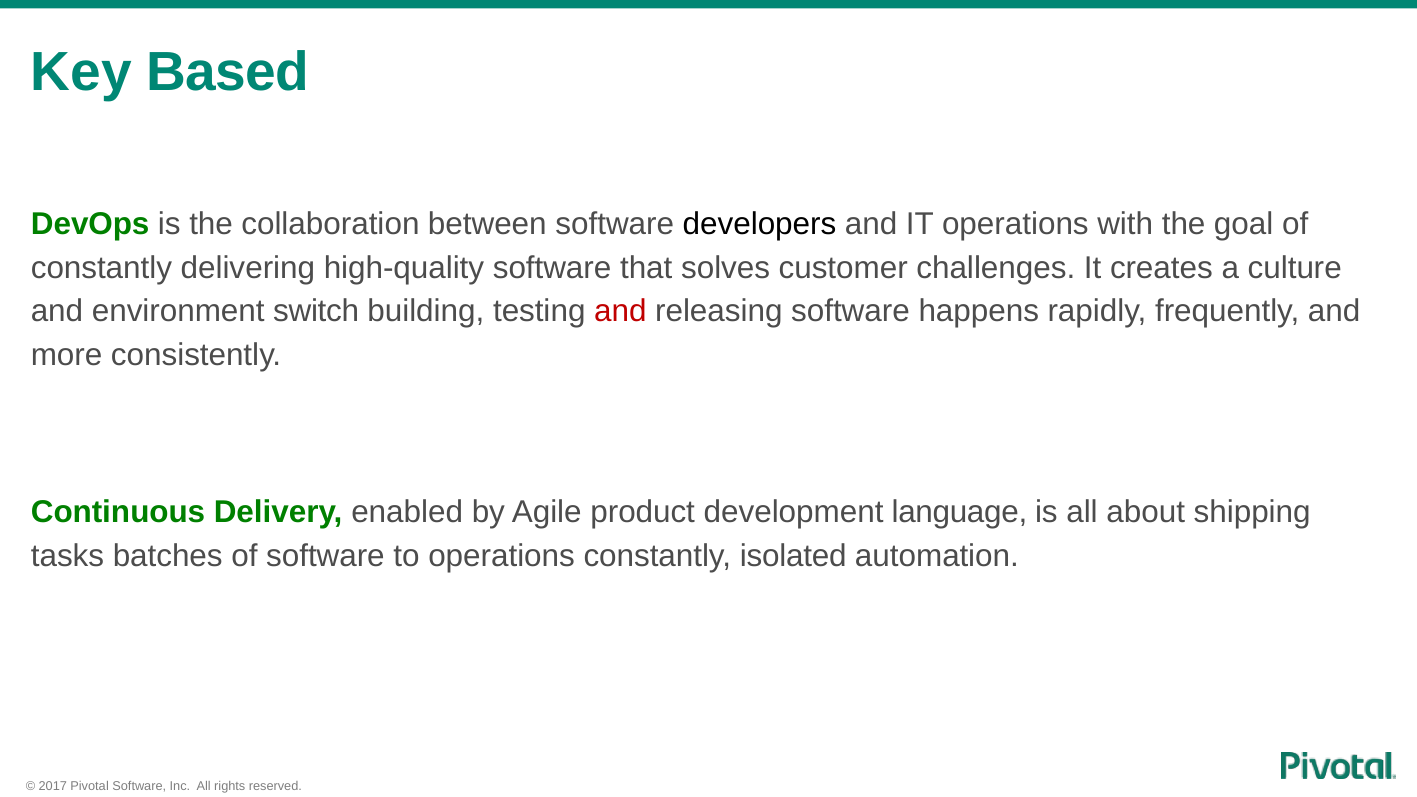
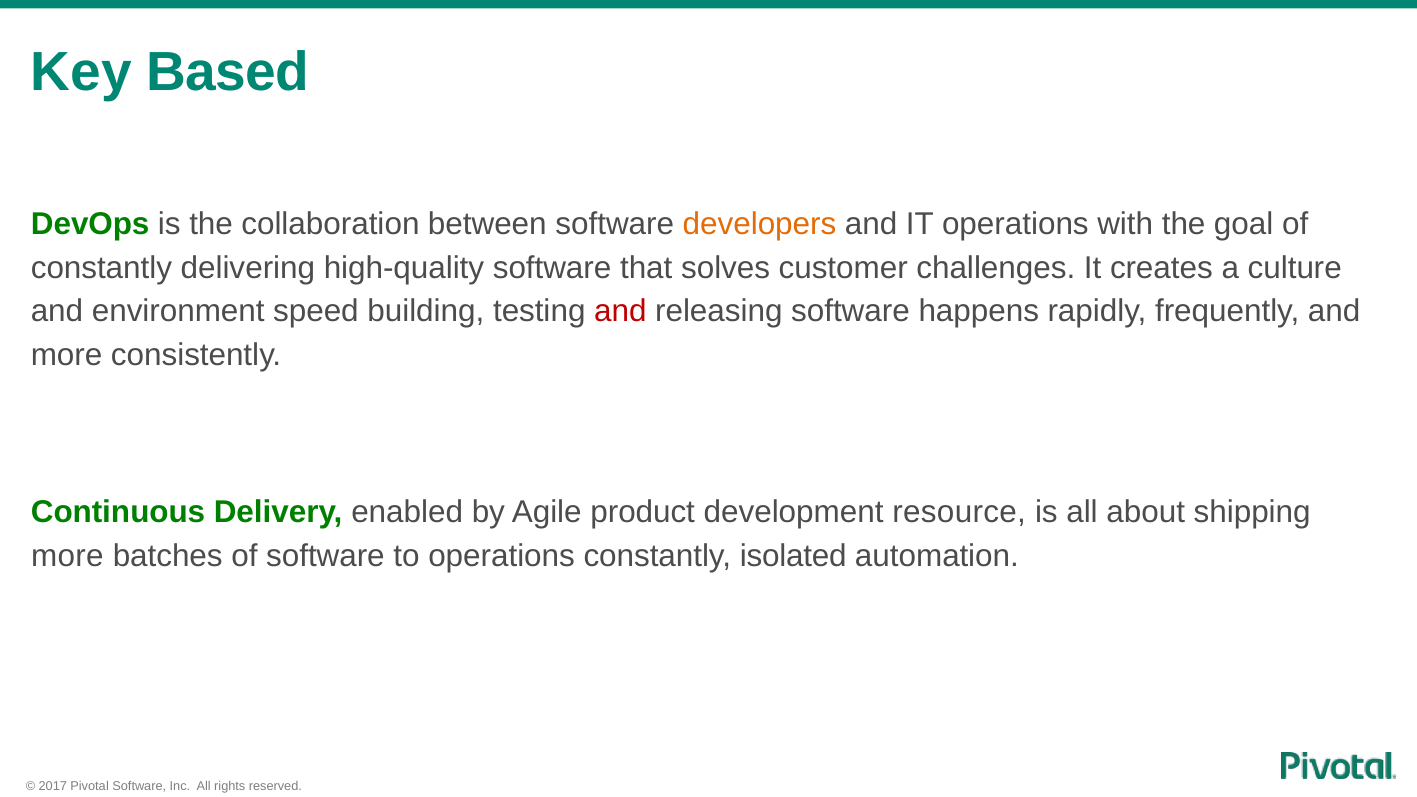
developers colour: black -> orange
switch: switch -> speed
language: language -> resource
tasks at (68, 556): tasks -> more
